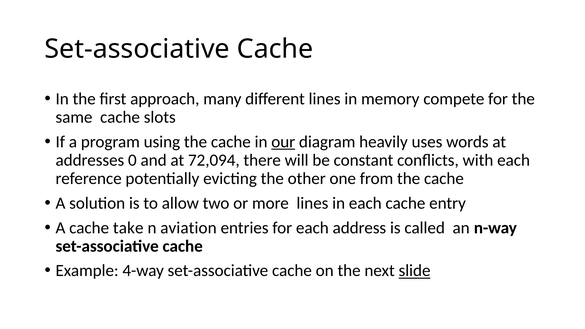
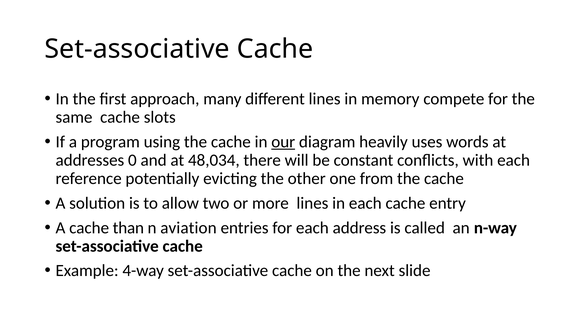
72,094: 72,094 -> 48,034
take: take -> than
slide underline: present -> none
